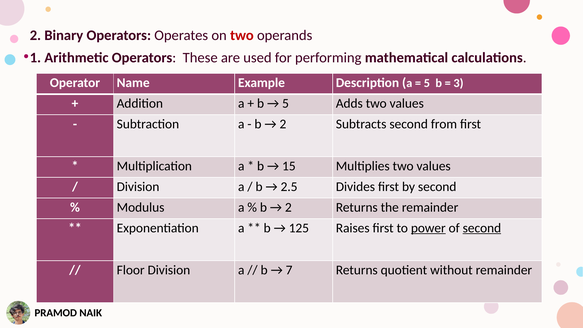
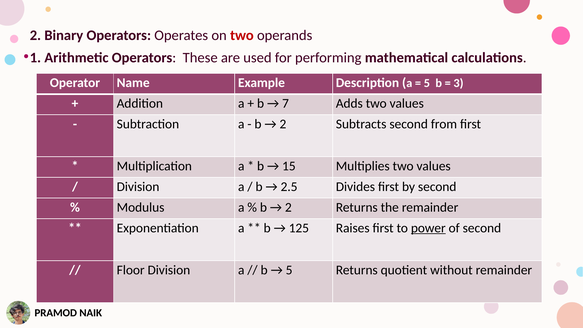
5 at (285, 103): 5 -> 7
second at (482, 228) underline: present -> none
7 at (289, 270): 7 -> 5
